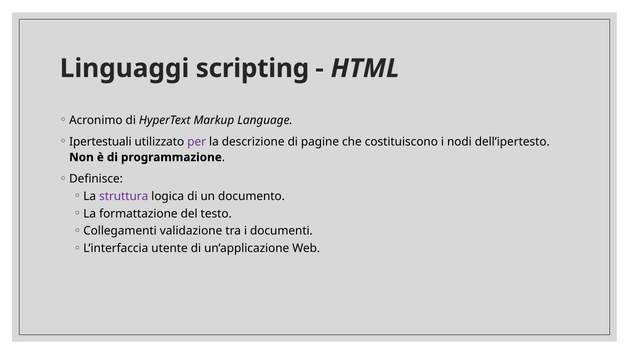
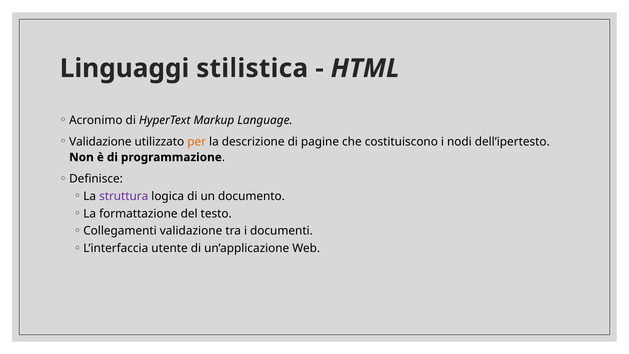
scripting: scripting -> stilistica
Ipertestuali at (100, 142): Ipertestuali -> Validazione
per colour: purple -> orange
